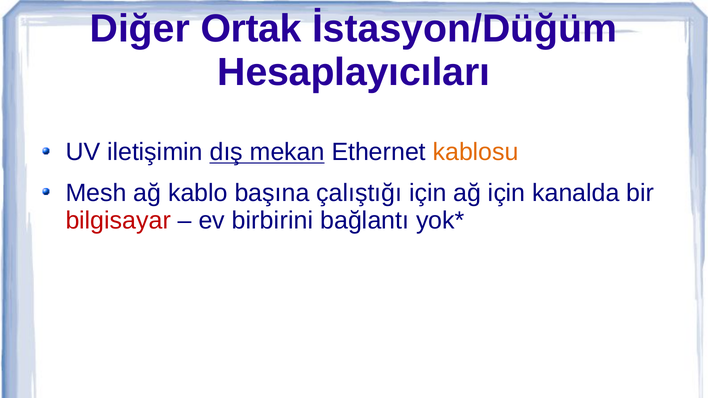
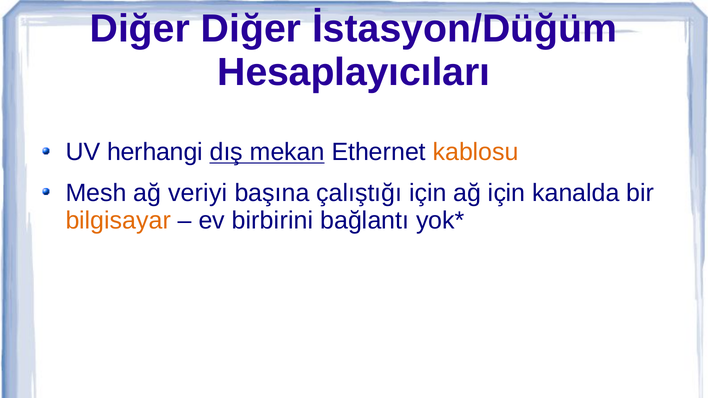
Diğer Ortak: Ortak -> Diğer
iletişimin: iletişimin -> herhangi
kablo: kablo -> veriyi
bilgisayar colour: red -> orange
